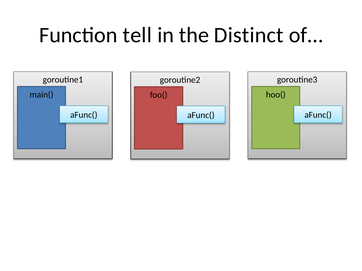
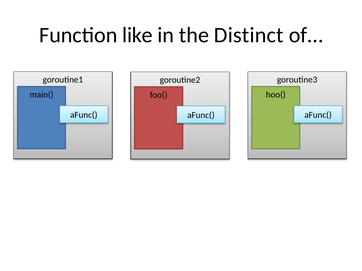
tell: tell -> like
